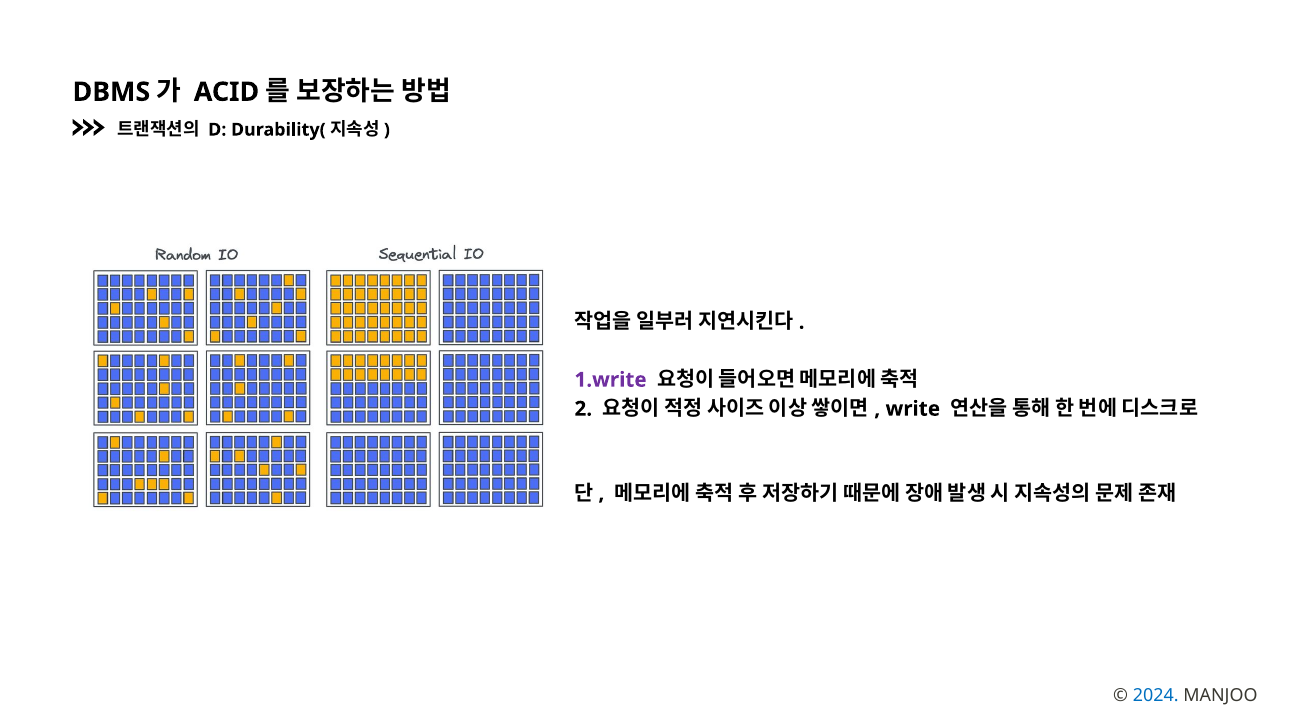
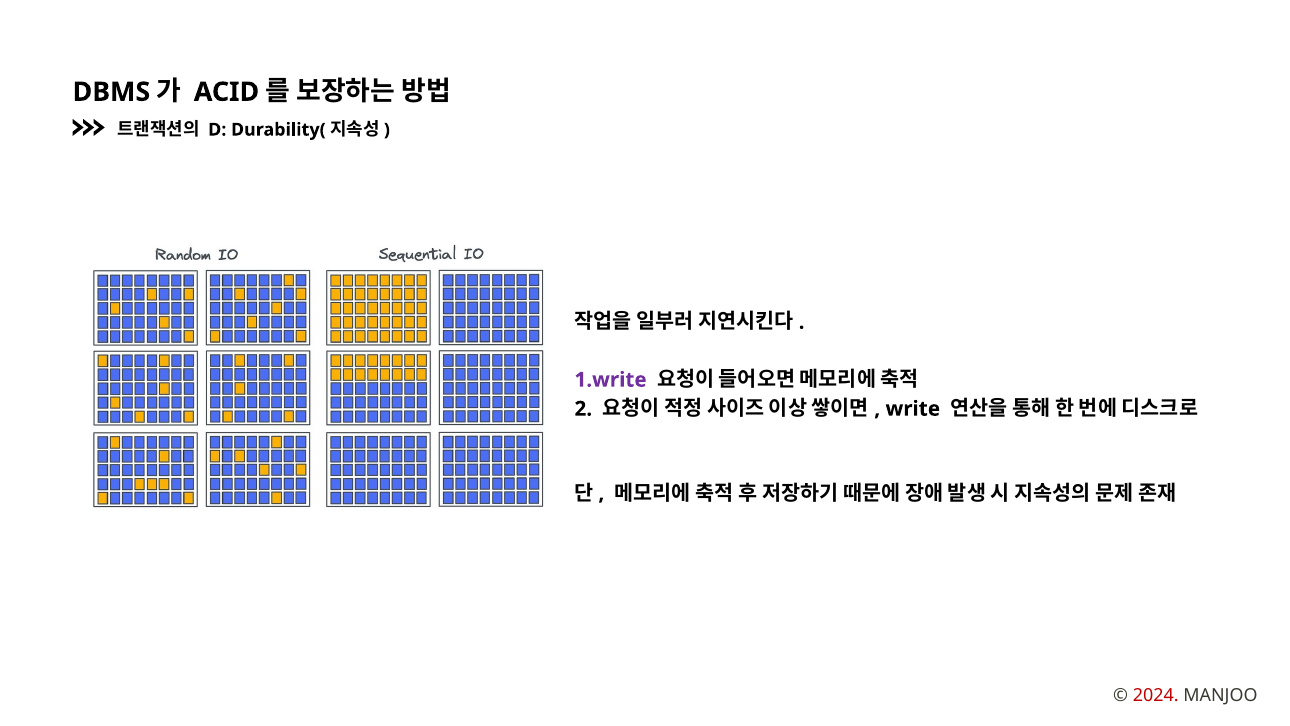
2024 colour: blue -> red
